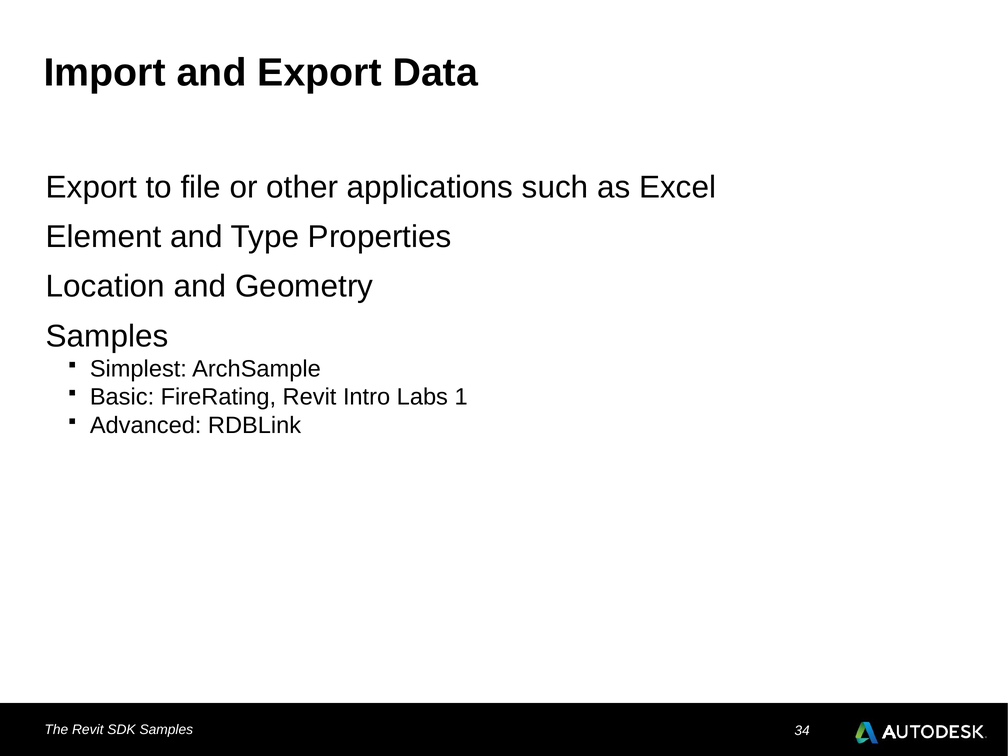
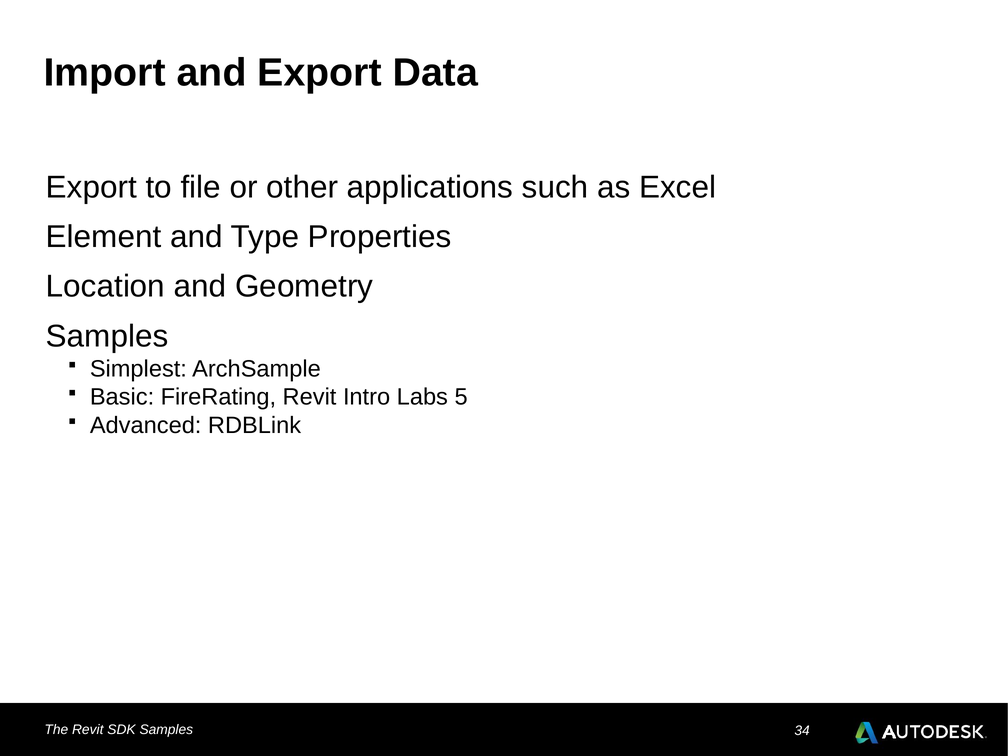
1: 1 -> 5
